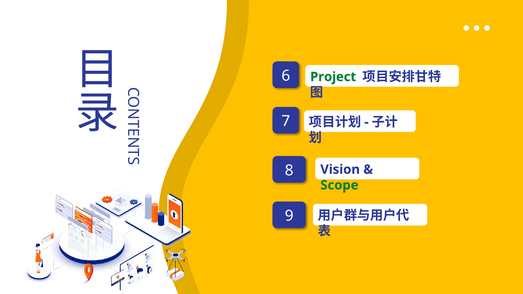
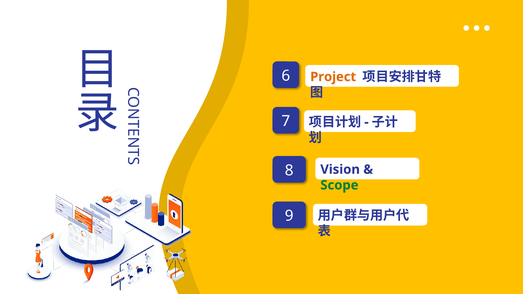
Project colour: green -> orange
